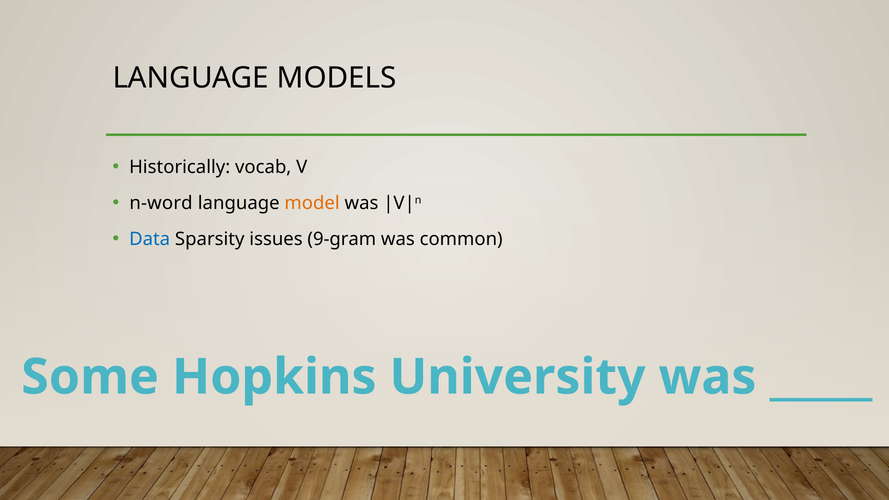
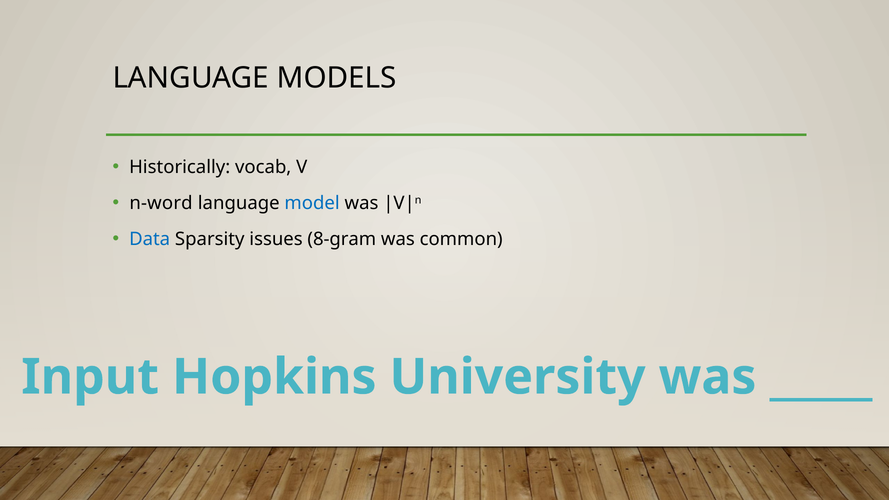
model colour: orange -> blue
9-gram: 9-gram -> 8-gram
Some: Some -> Input
